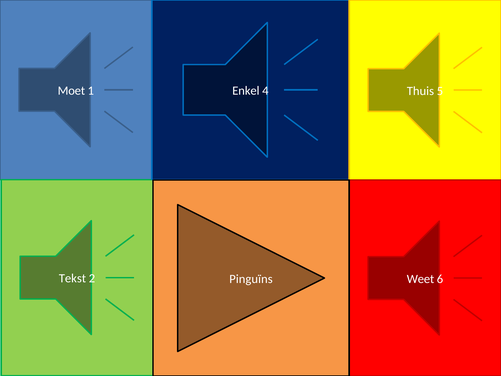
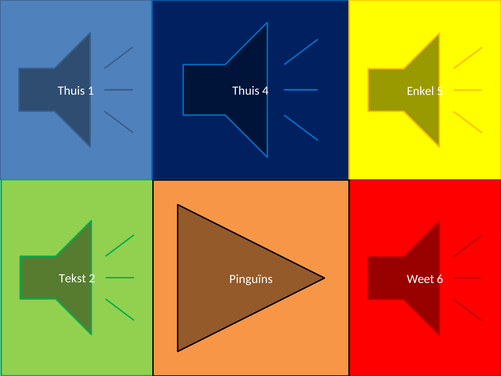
Moet at (71, 91): Moet -> Thuis
Enkel at (246, 91): Enkel -> Thuis
Thuis: Thuis -> Enkel
